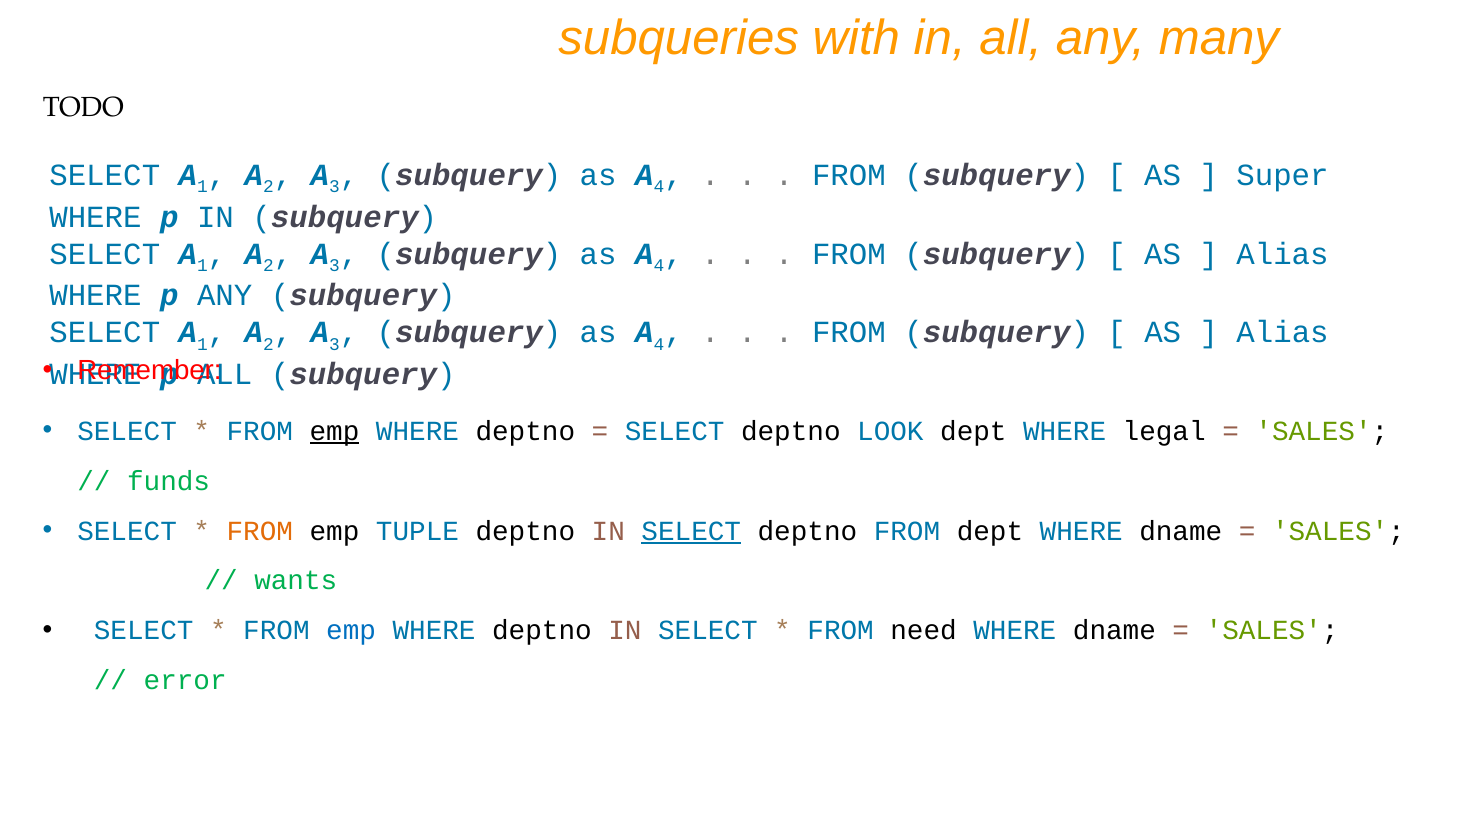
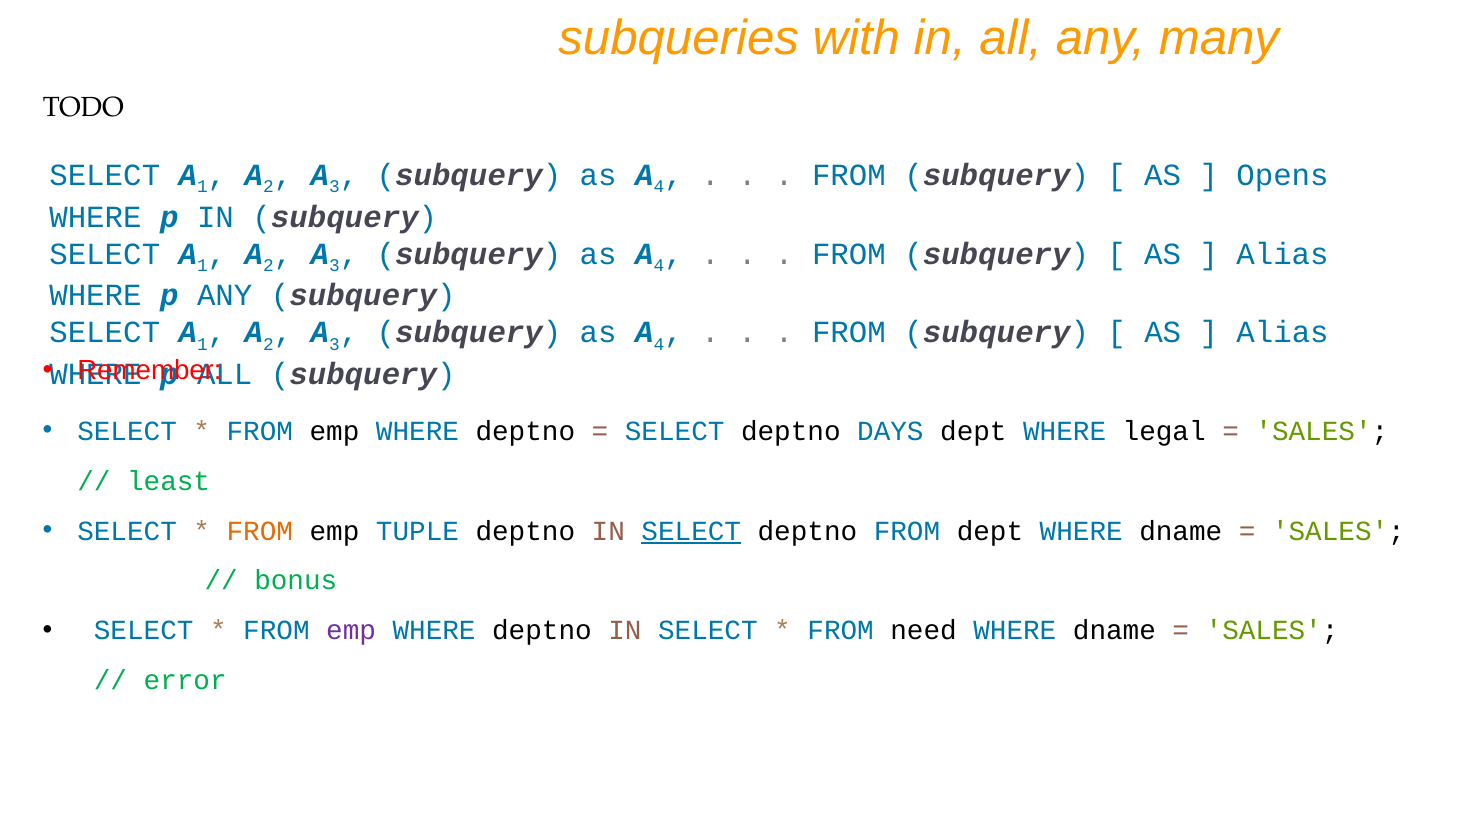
Super: Super -> Opens
emp at (335, 431) underline: present -> none
LOOK: LOOK -> DAYS
funds: funds -> least
wants: wants -> bonus
emp at (351, 630) colour: blue -> purple
